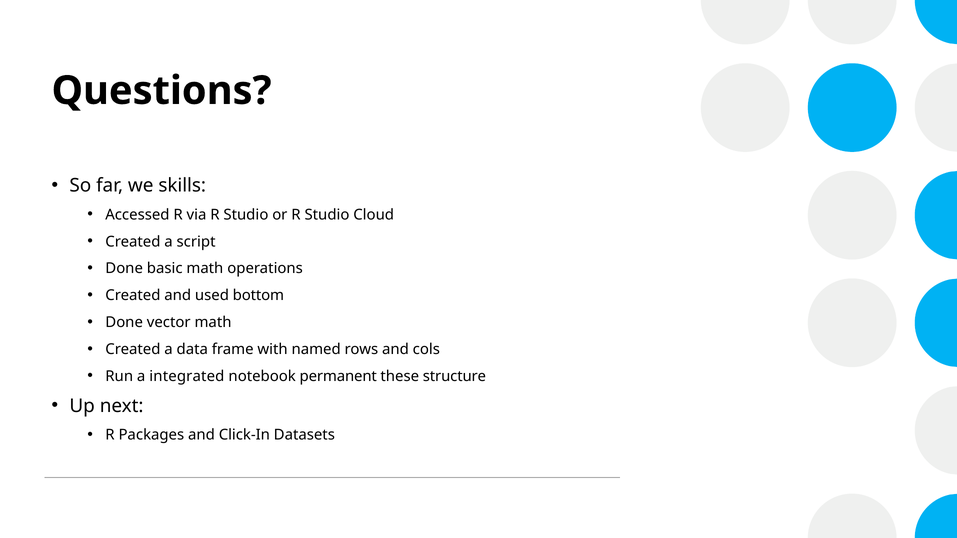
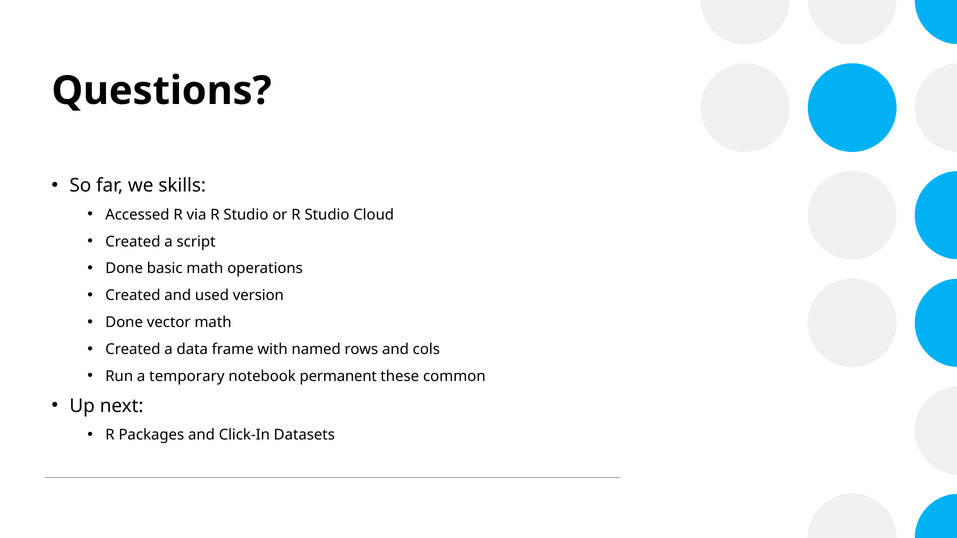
bottom: bottom -> version
integrated: integrated -> temporary
structure: structure -> common
